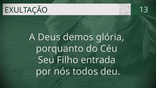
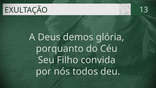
entrada: entrada -> convida
